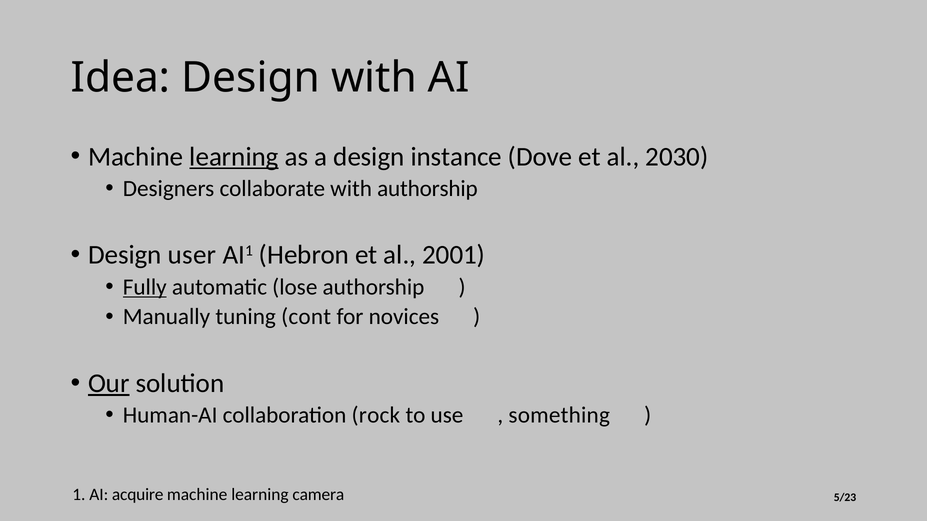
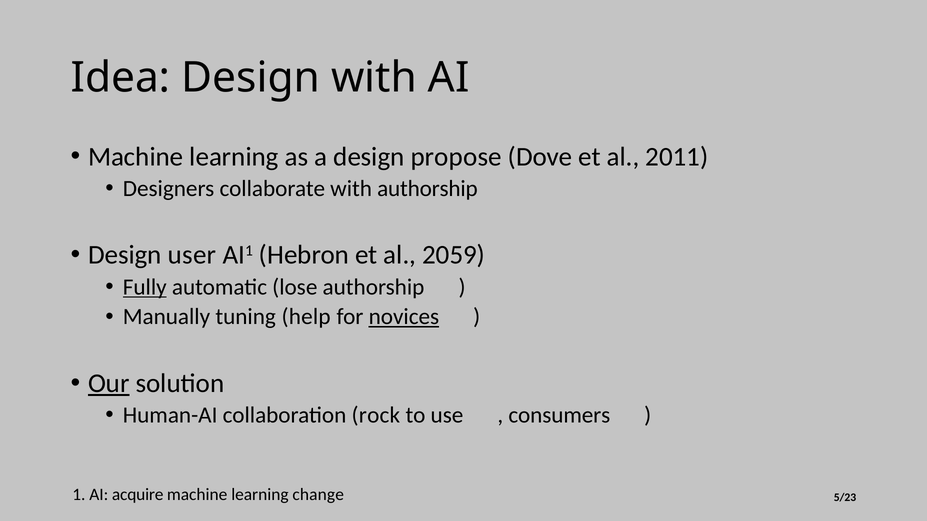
learning at (234, 157) underline: present -> none
instance: instance -> propose
2030: 2030 -> 2011
2001: 2001 -> 2059
cont: cont -> help
novices underline: none -> present
something: something -> consumers
camera: camera -> change
